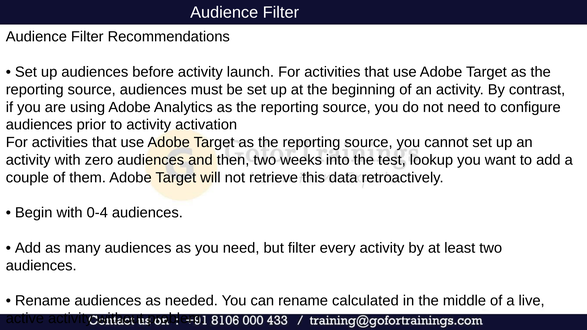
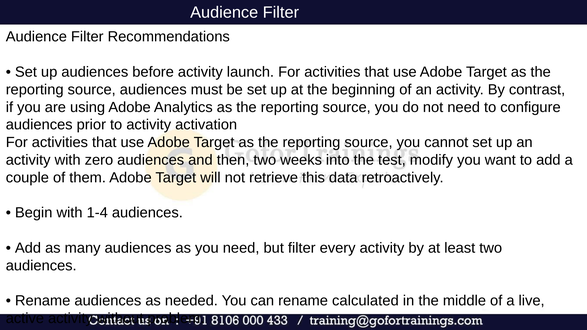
lookup: lookup -> modify
0-4: 0-4 -> 1-4
